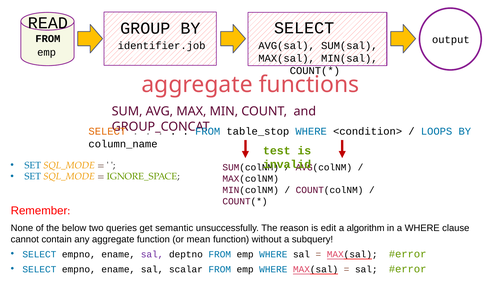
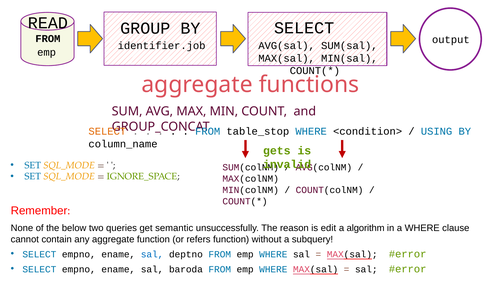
LOOPS: LOOPS -> USING
test: test -> gets
mean: mean -> refers
sal at (152, 254) colour: purple -> blue
scalar: scalar -> baroda
